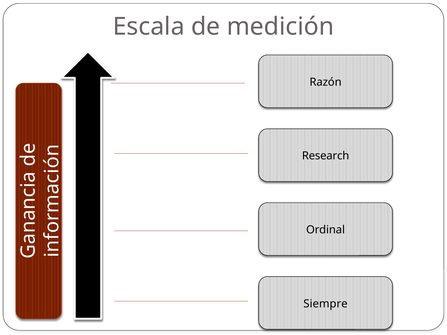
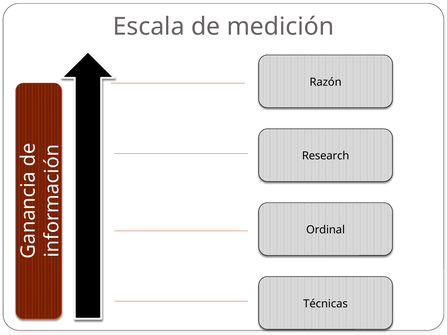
Siempre: Siempre -> Técnicas
